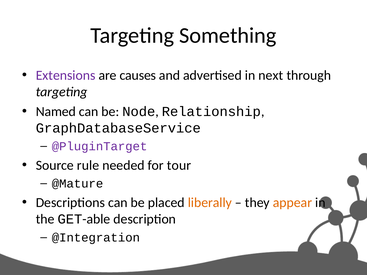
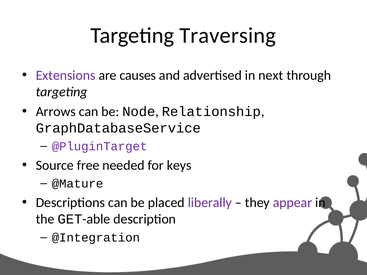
Something: Something -> Traversing
Named: Named -> Arrows
rule: rule -> free
tour: tour -> keys
liberally colour: orange -> purple
appear colour: orange -> purple
